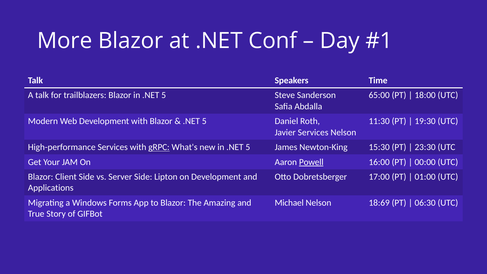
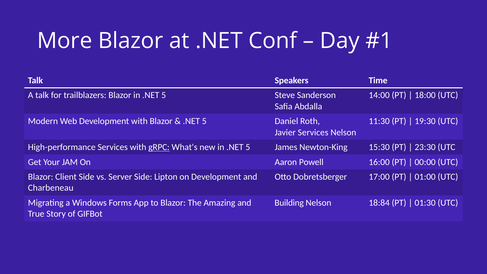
65:00: 65:00 -> 14:00
Powell underline: present -> none
Applications: Applications -> Charbeneau
Michael: Michael -> Building
18:69: 18:69 -> 18:84
06:30: 06:30 -> 01:30
